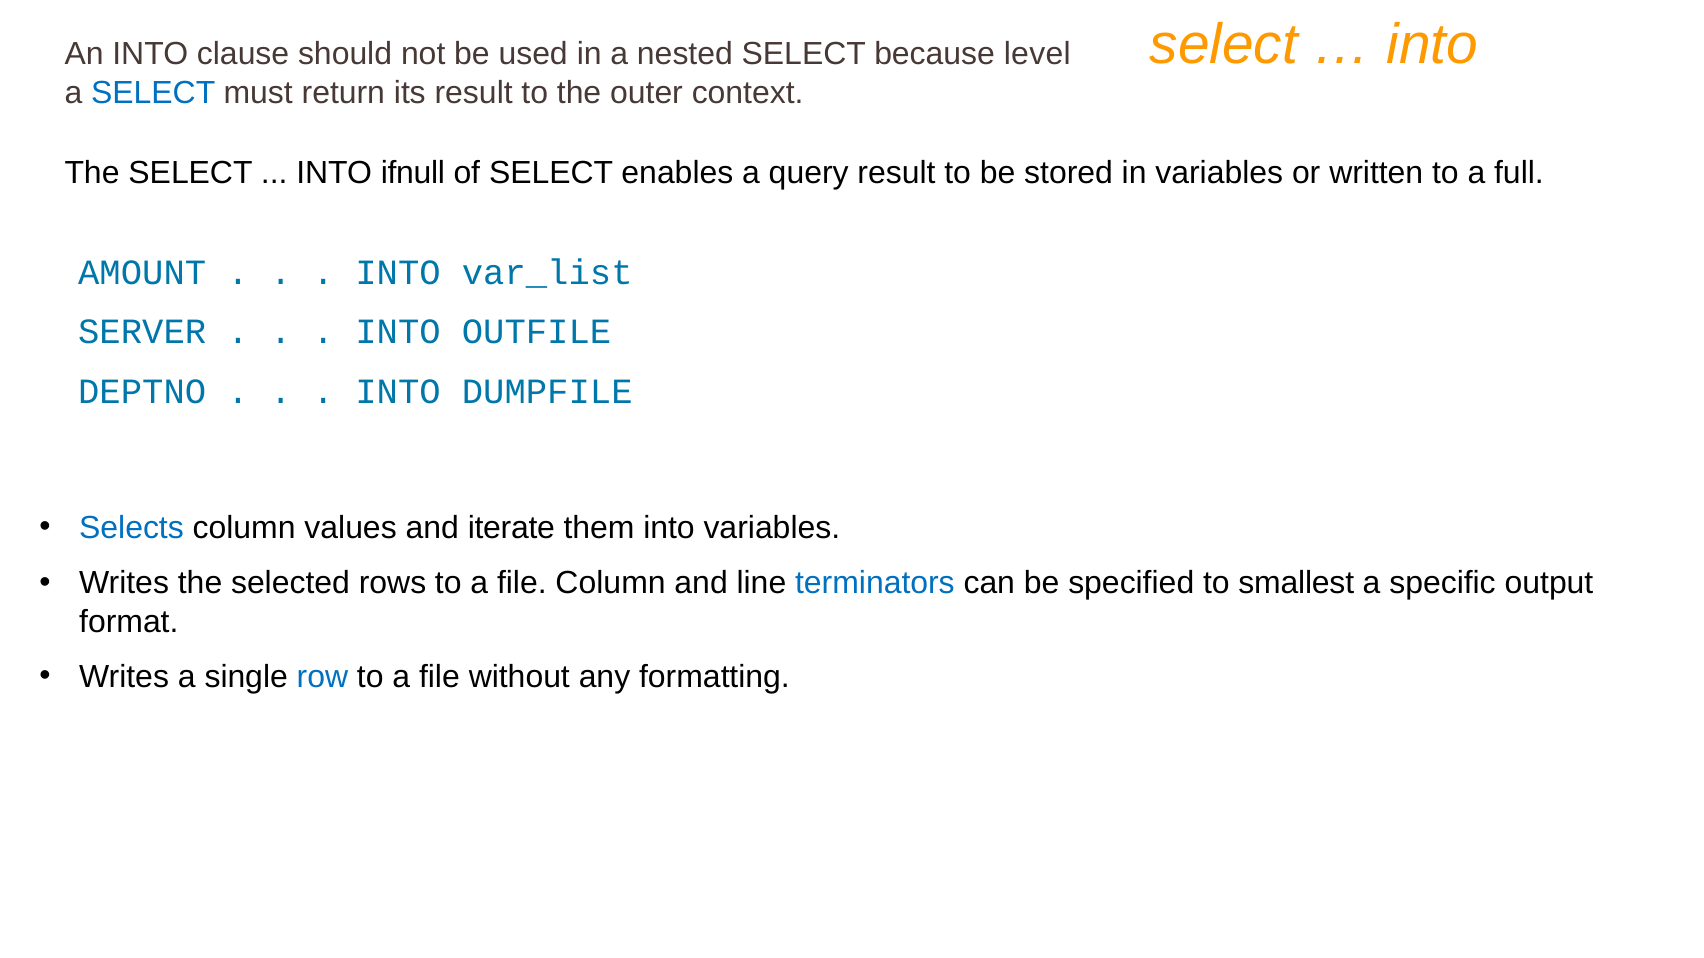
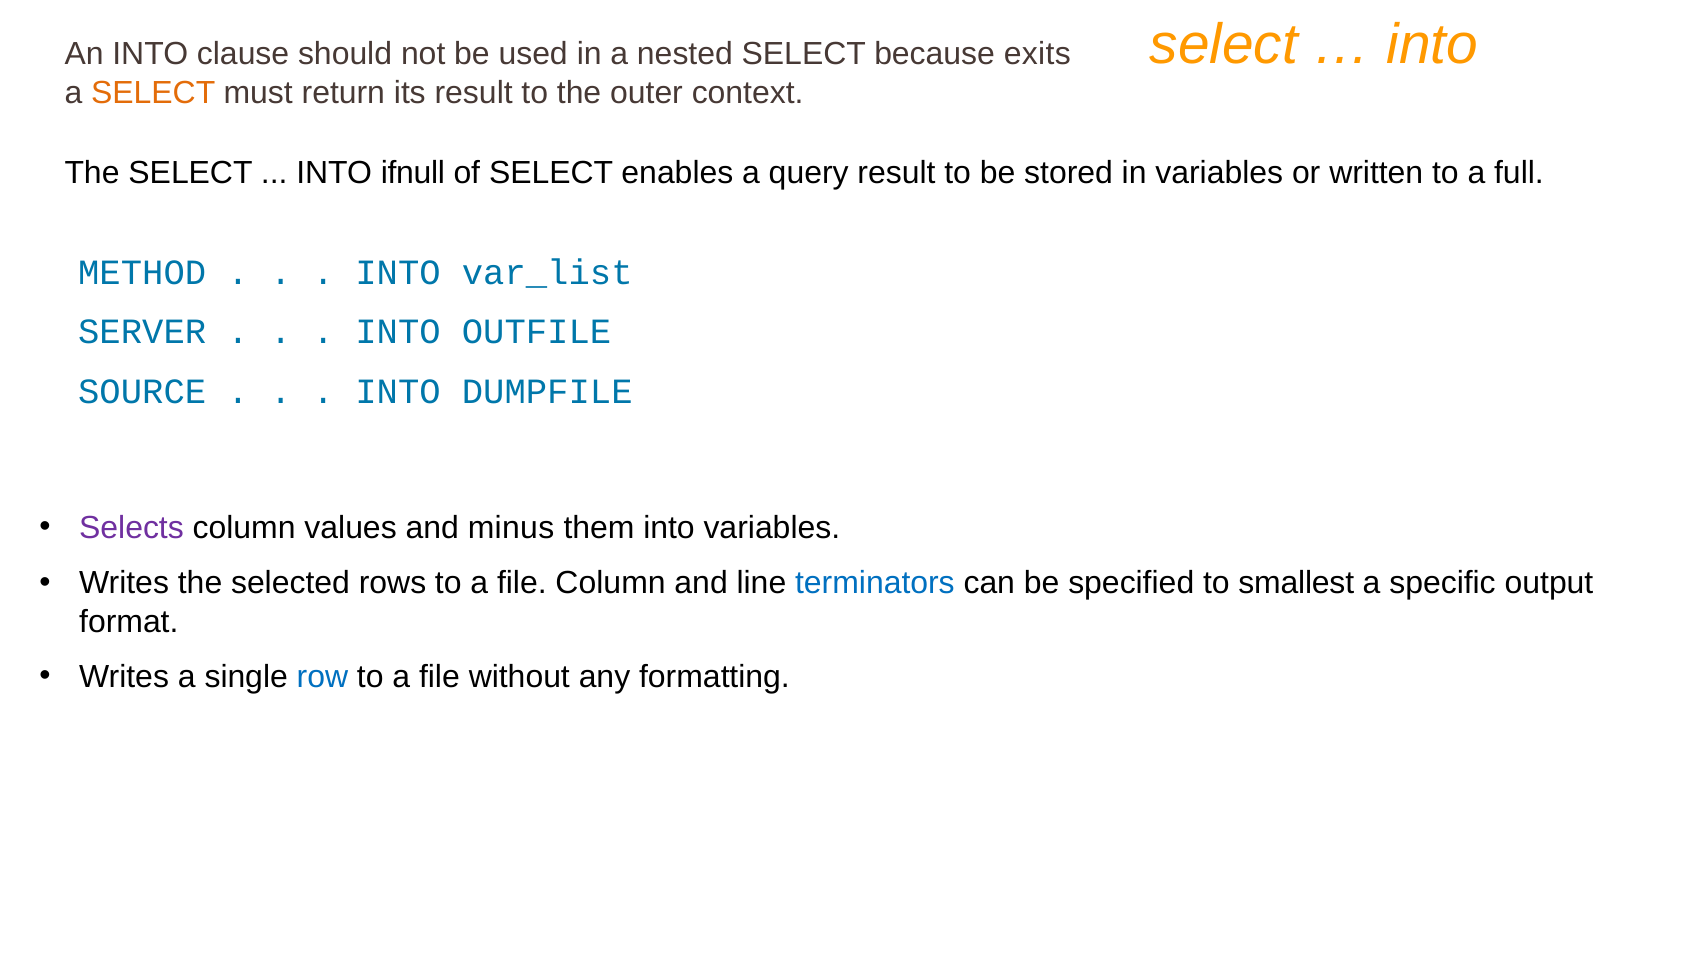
level: level -> exits
SELECT at (153, 93) colour: blue -> orange
AMOUNT: AMOUNT -> METHOD
DEPTNO: DEPTNO -> SOURCE
Selects colour: blue -> purple
iterate: iterate -> minus
